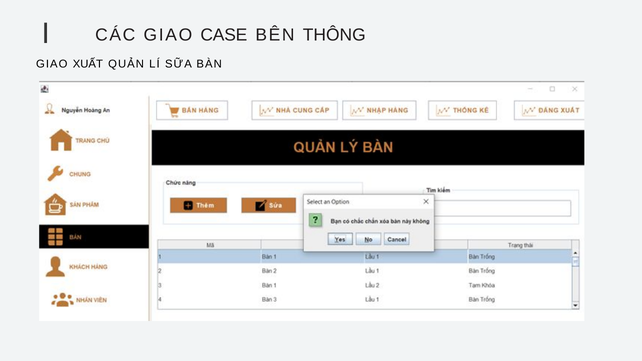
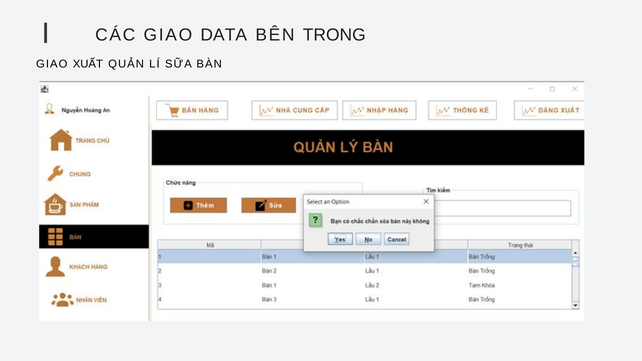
CASE: CASE -> DATA
THÔNG: THÔNG -> TRONG
